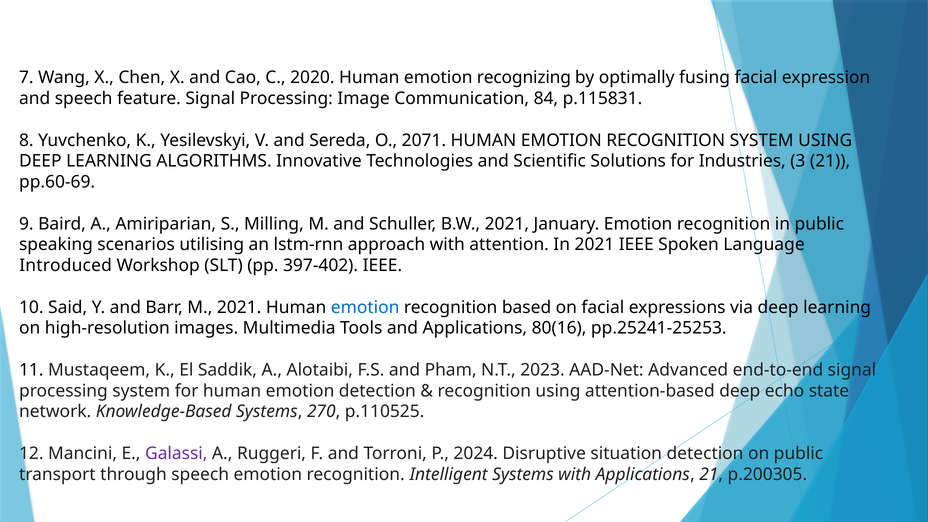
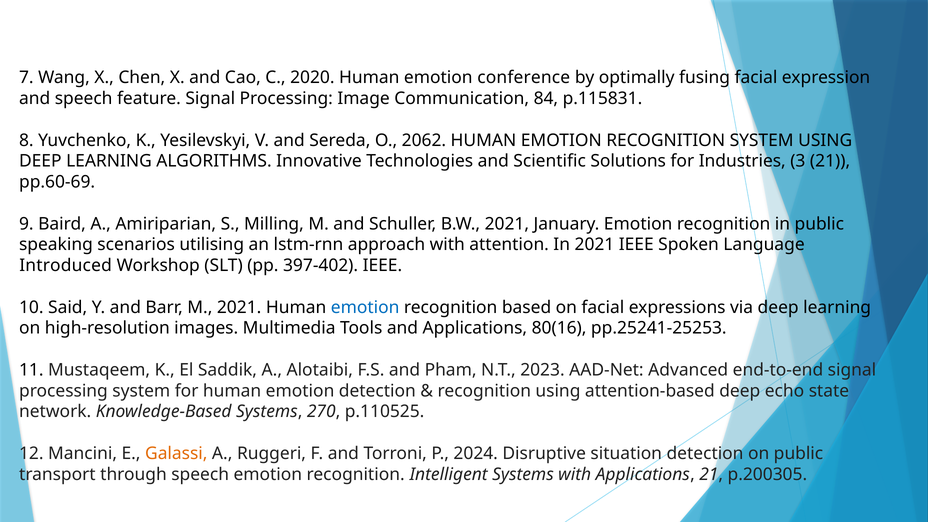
recognizing: recognizing -> conference
2071: 2071 -> 2062
Galassi colour: purple -> orange
